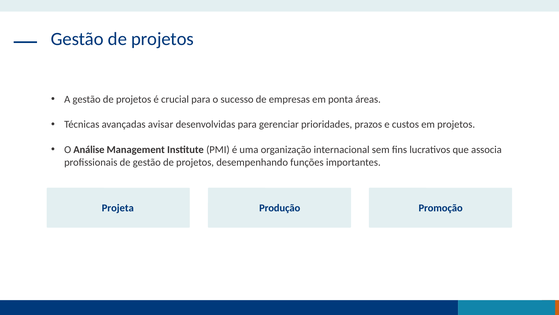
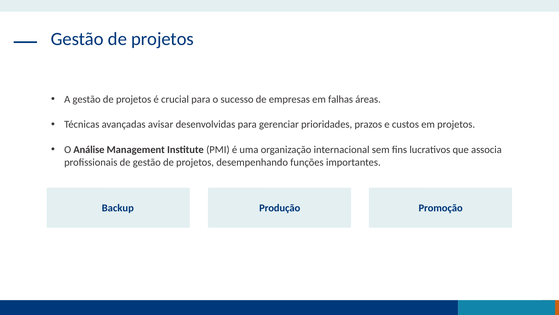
ponta: ponta -> falhas
Projeta: Projeta -> Backup
